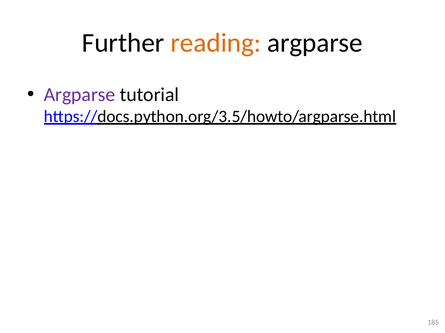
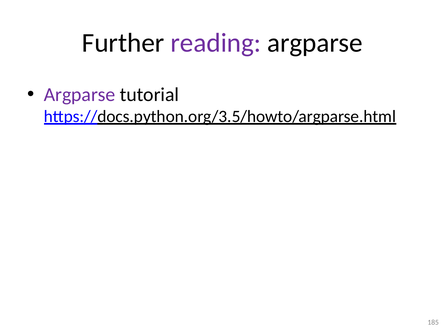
reading colour: orange -> purple
